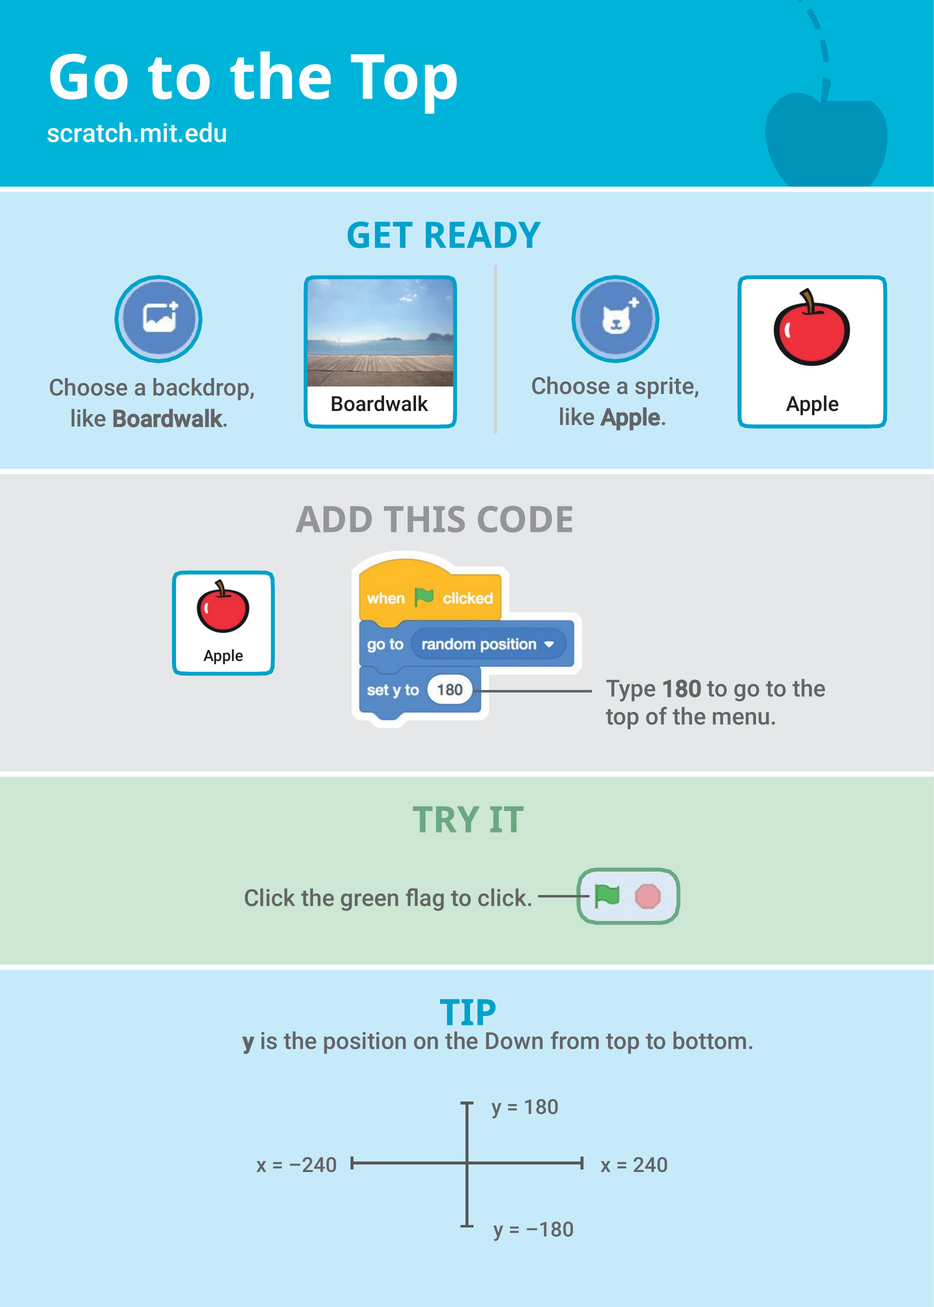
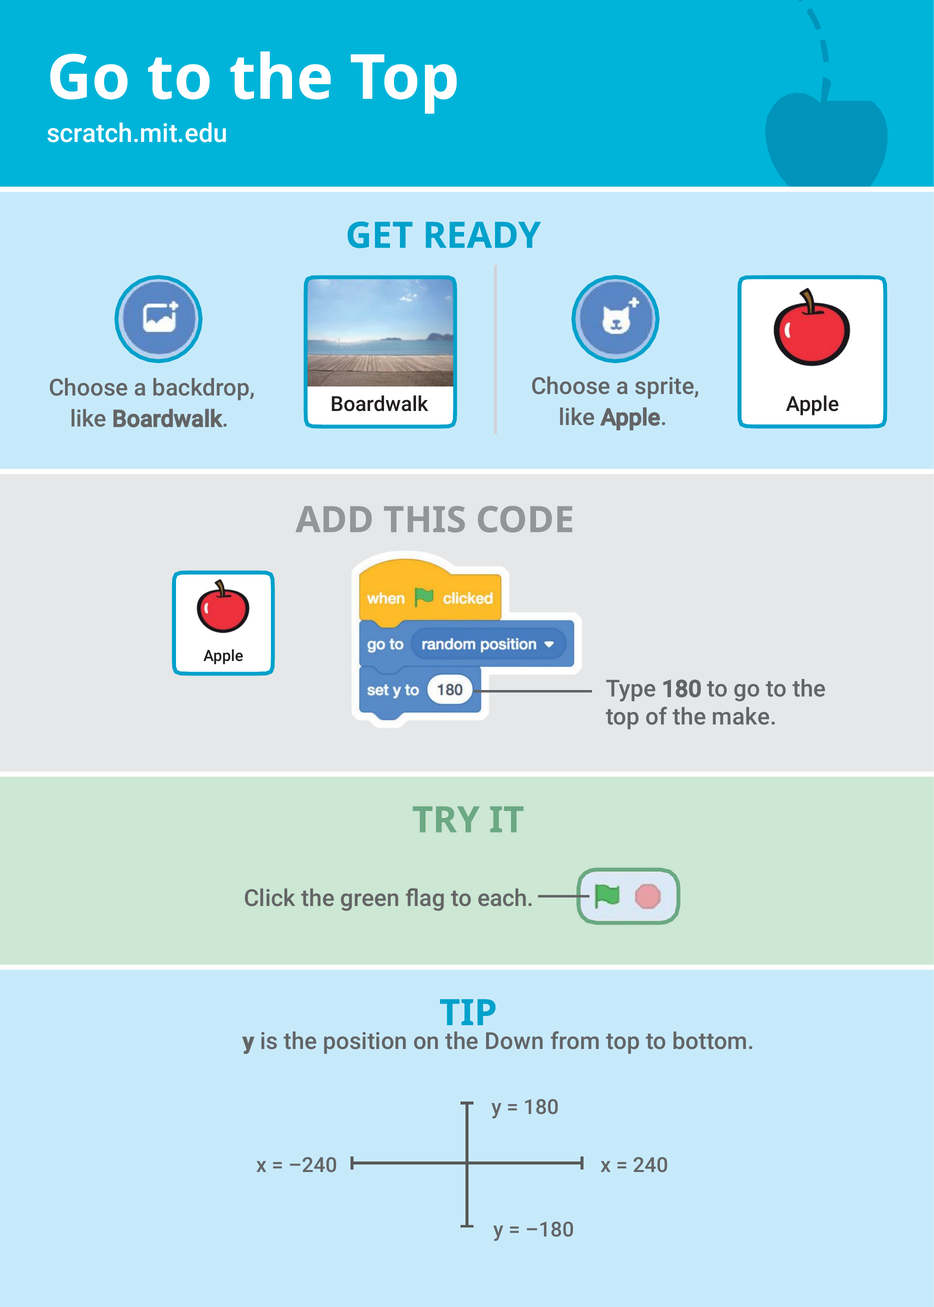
menu: menu -> make
to click: click -> each
